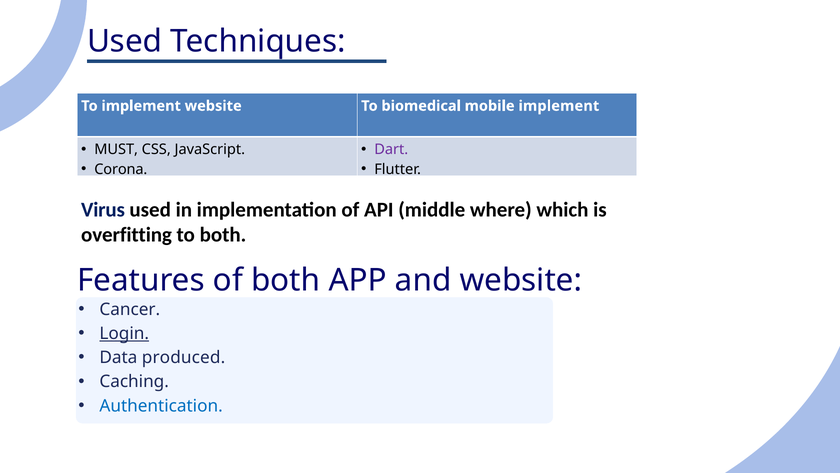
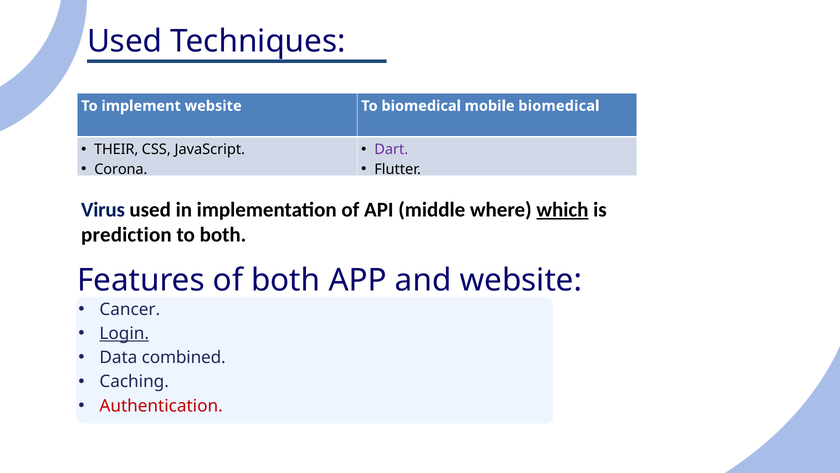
mobile implement: implement -> biomedical
MUST: MUST -> THEIR
which underline: none -> present
overfitting: overfitting -> prediction
produced: produced -> combined
Authentication colour: blue -> red
